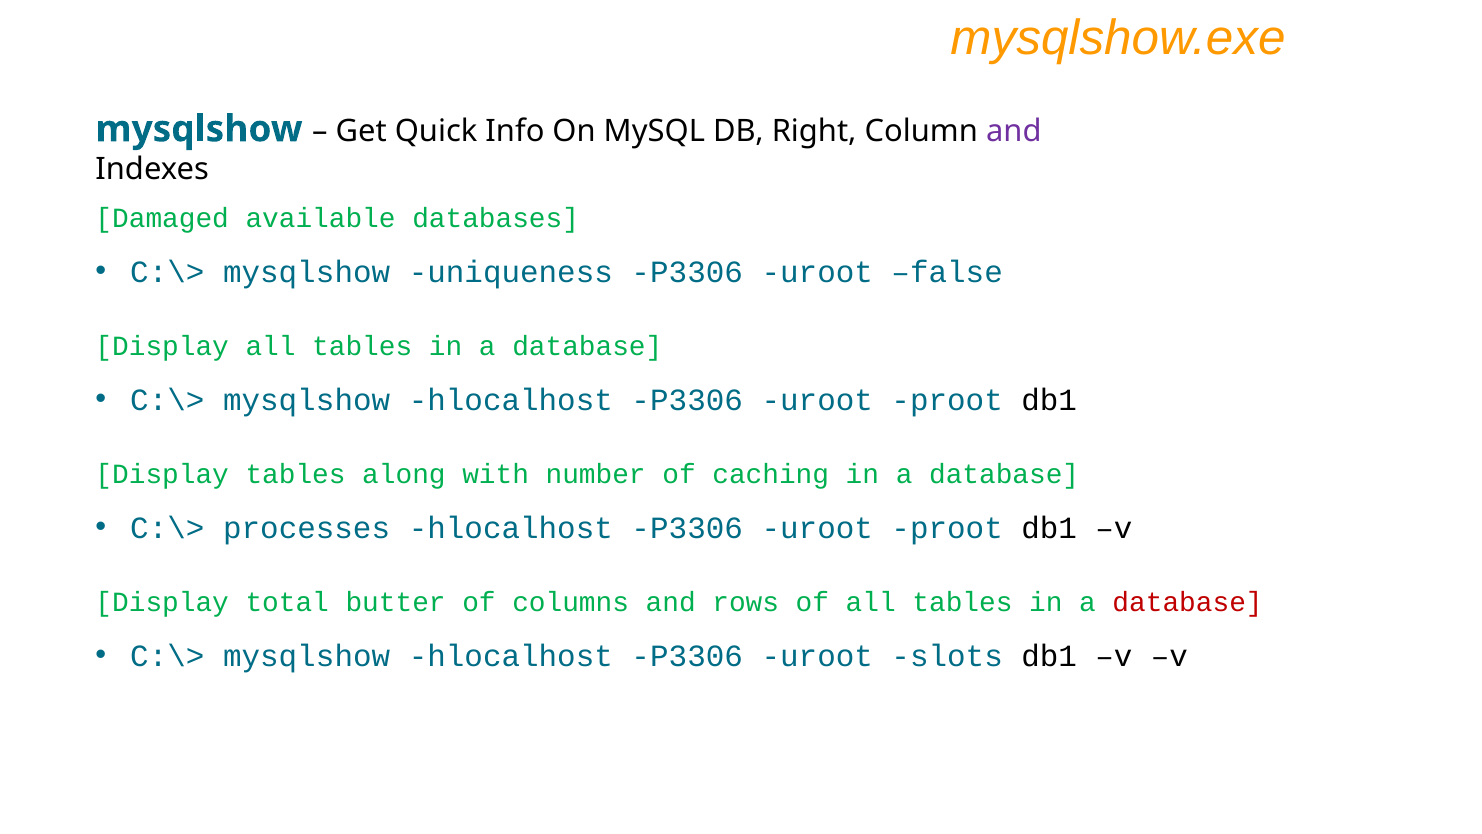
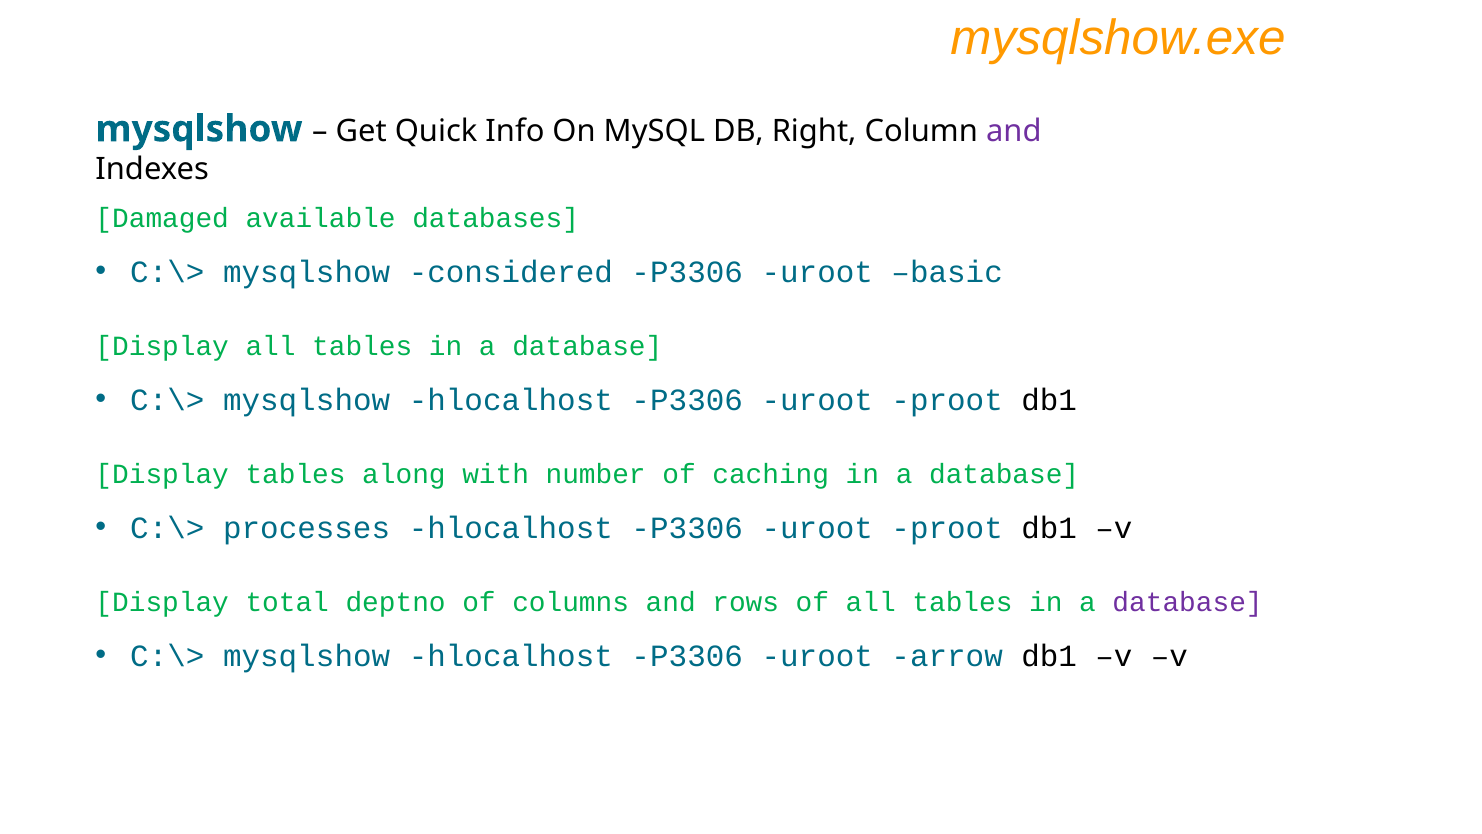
uniqueness: uniqueness -> considered
false: false -> basic
butter: butter -> deptno
database at (1188, 602) colour: red -> purple
slots: slots -> arrow
